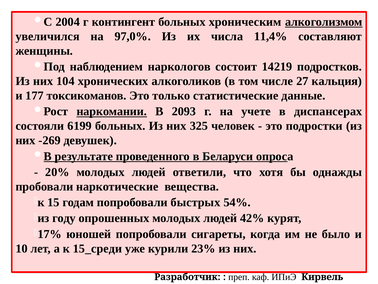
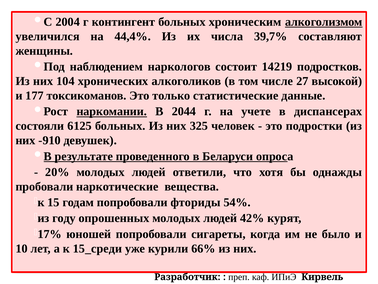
97,0%: 97,0% -> 44,4%
11,4%: 11,4% -> 39,7%
кальция: кальция -> высокой
2093: 2093 -> 2044
6199: 6199 -> 6125
-269: -269 -> -910
быстрых: быстрых -> фториды
23%: 23% -> 66%
